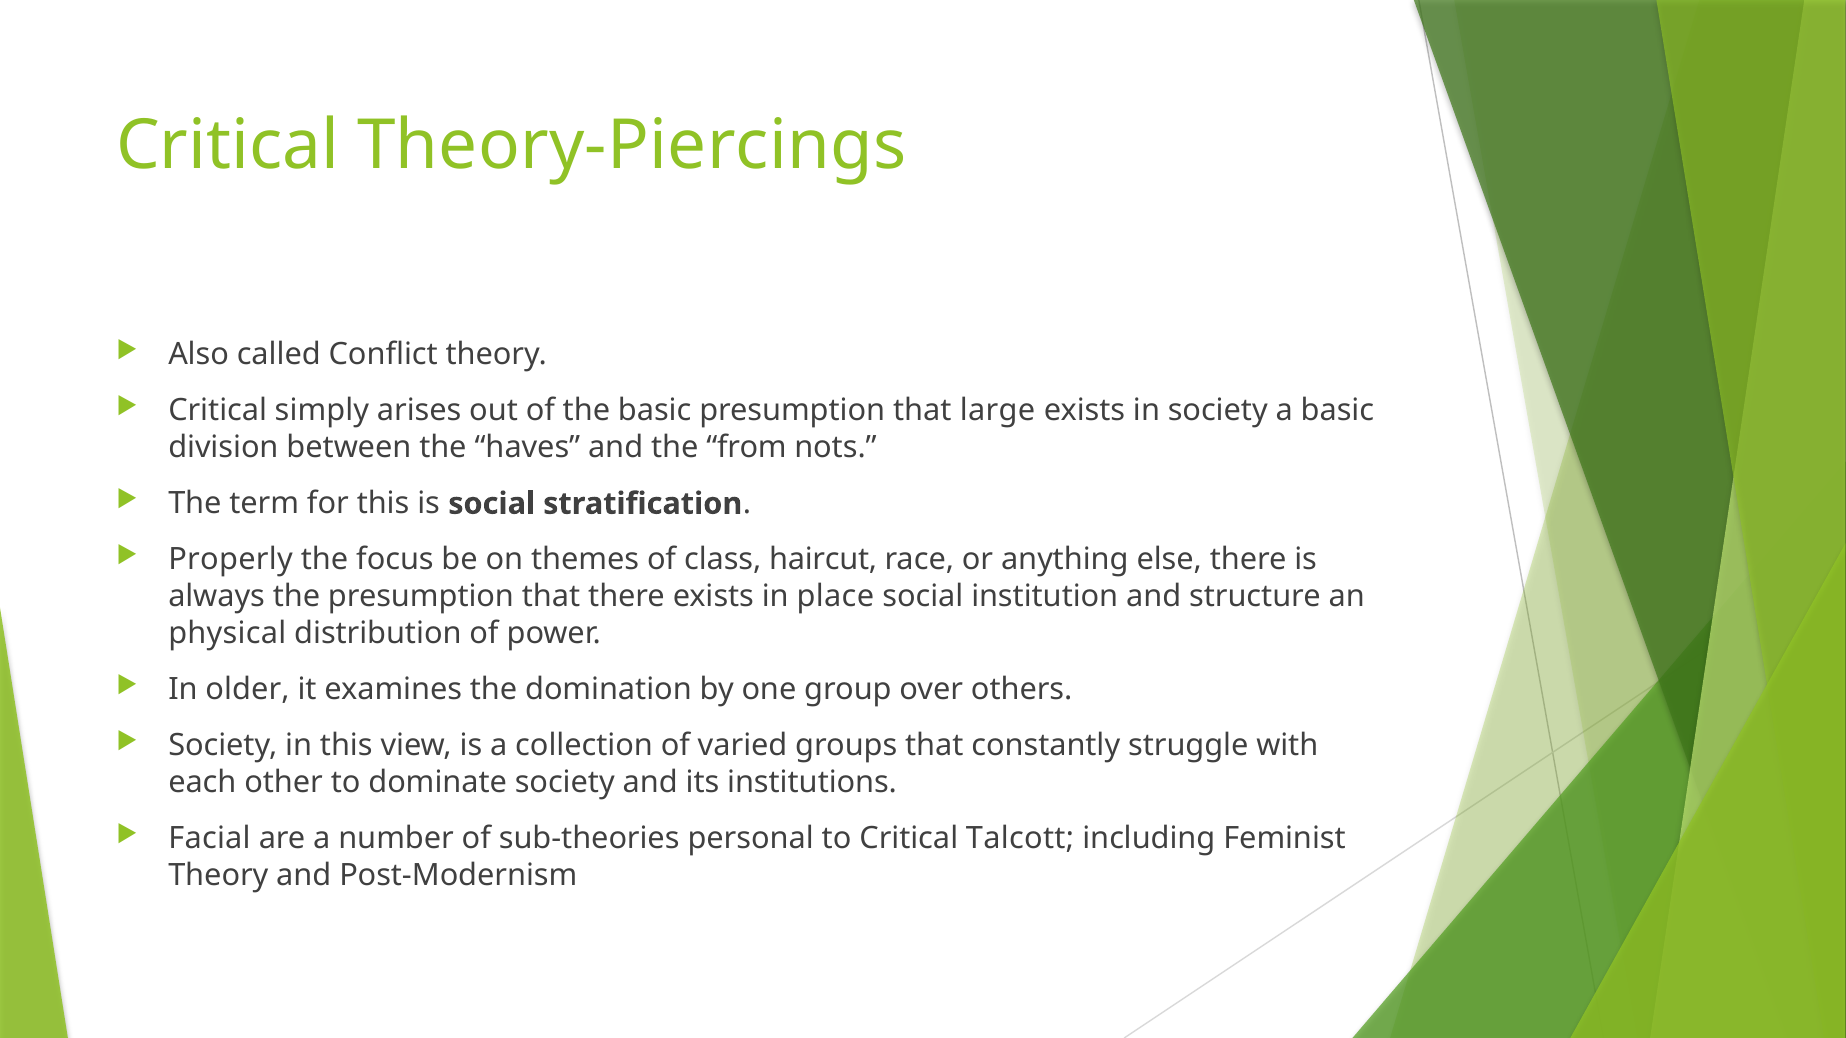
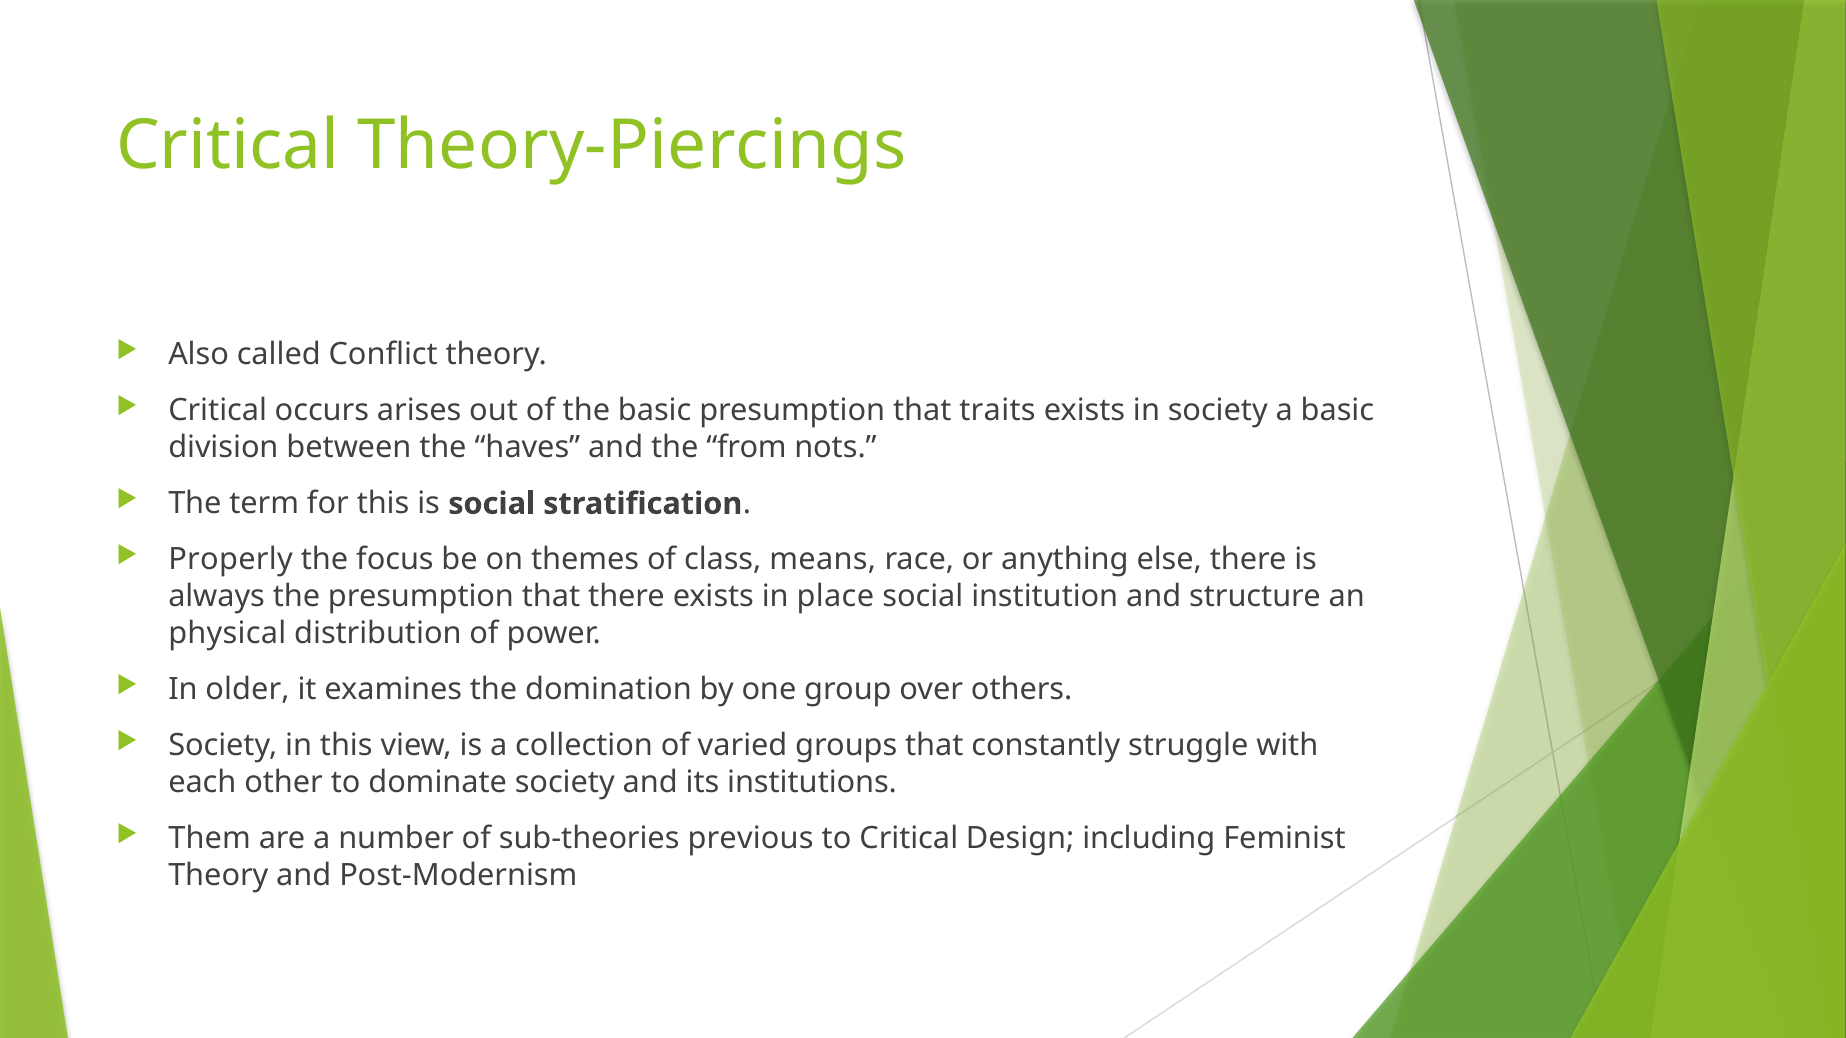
simply: simply -> occurs
large: large -> traits
haircut: haircut -> means
Facial: Facial -> Them
personal: personal -> previous
Talcott: Talcott -> Design
